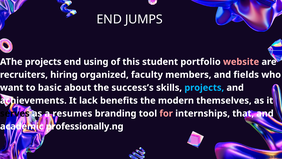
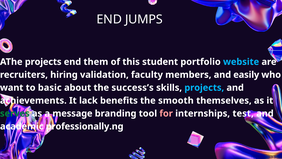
using: using -> them
website colour: pink -> light blue
organized: organized -> validation
fields: fields -> easily
modern: modern -> smooth
serves colour: black -> green
resumes: resumes -> message
that: that -> test
